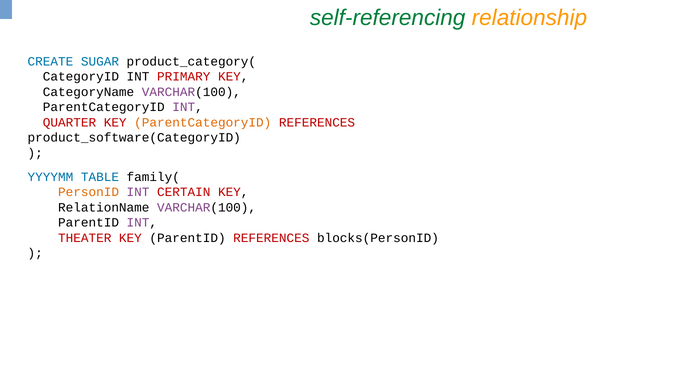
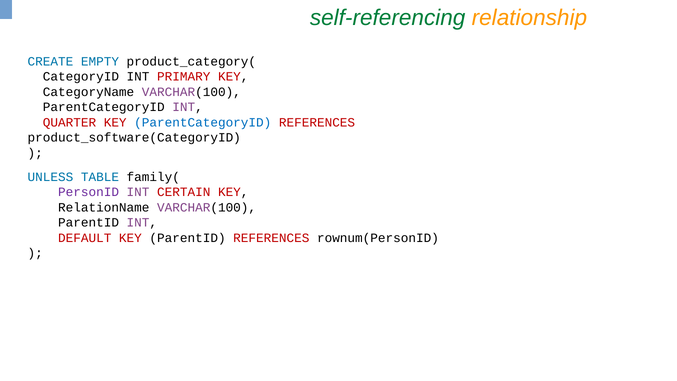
SUGAR: SUGAR -> EMPTY
ParentCategoryID at (203, 122) colour: orange -> blue
YYYYMM: YYYYMM -> UNLESS
PersonID colour: orange -> purple
THEATER: THEATER -> DEFAULT
blocks(PersonID: blocks(PersonID -> rownum(PersonID
